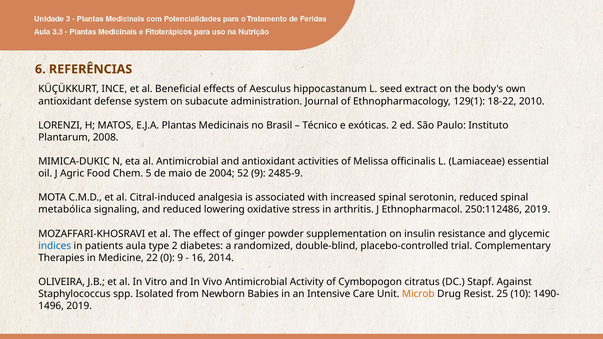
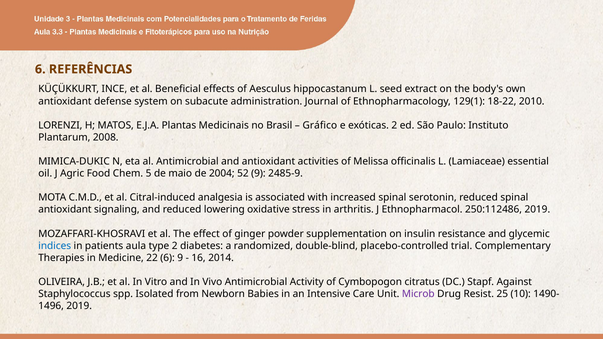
Técnico: Técnico -> Gráfico
metabólica at (65, 210): metabólica -> antioxidant
22 0: 0 -> 6
Microb colour: orange -> purple
